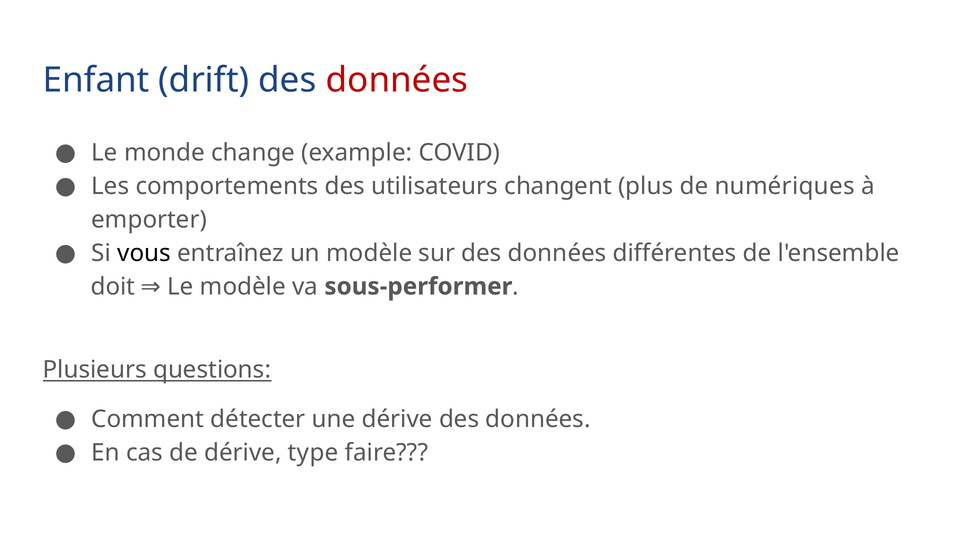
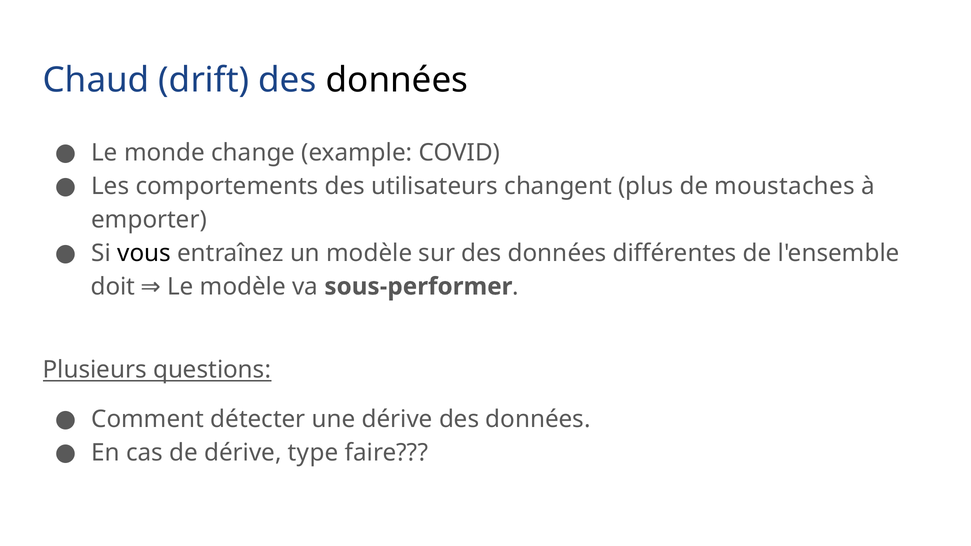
Enfant: Enfant -> Chaud
données at (397, 80) colour: red -> black
numériques: numériques -> moustaches
